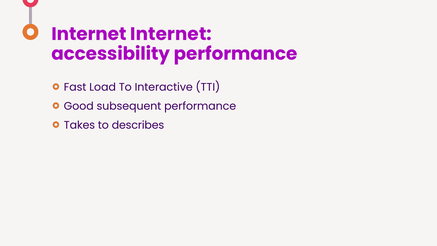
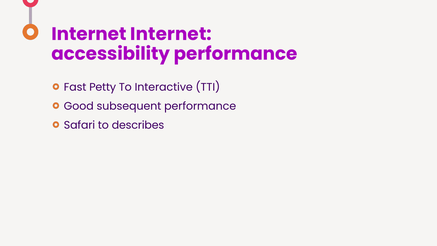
Load: Load -> Petty
Takes: Takes -> Safari
